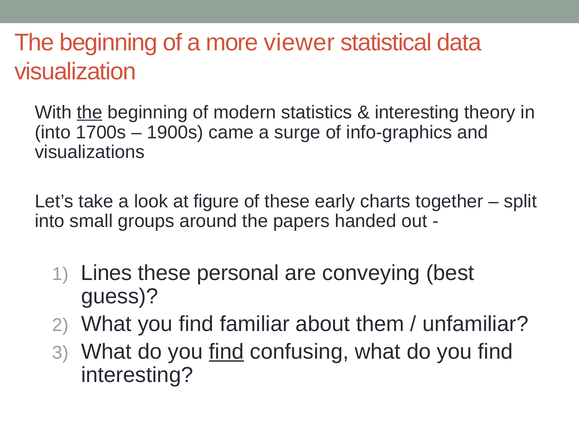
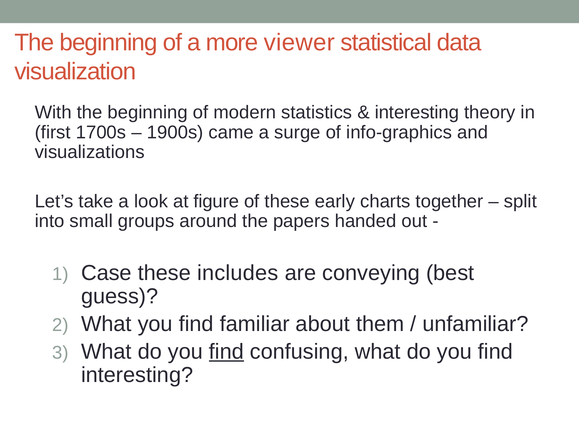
the at (90, 112) underline: present -> none
into at (53, 132): into -> first
Lines: Lines -> Case
personal: personal -> includes
